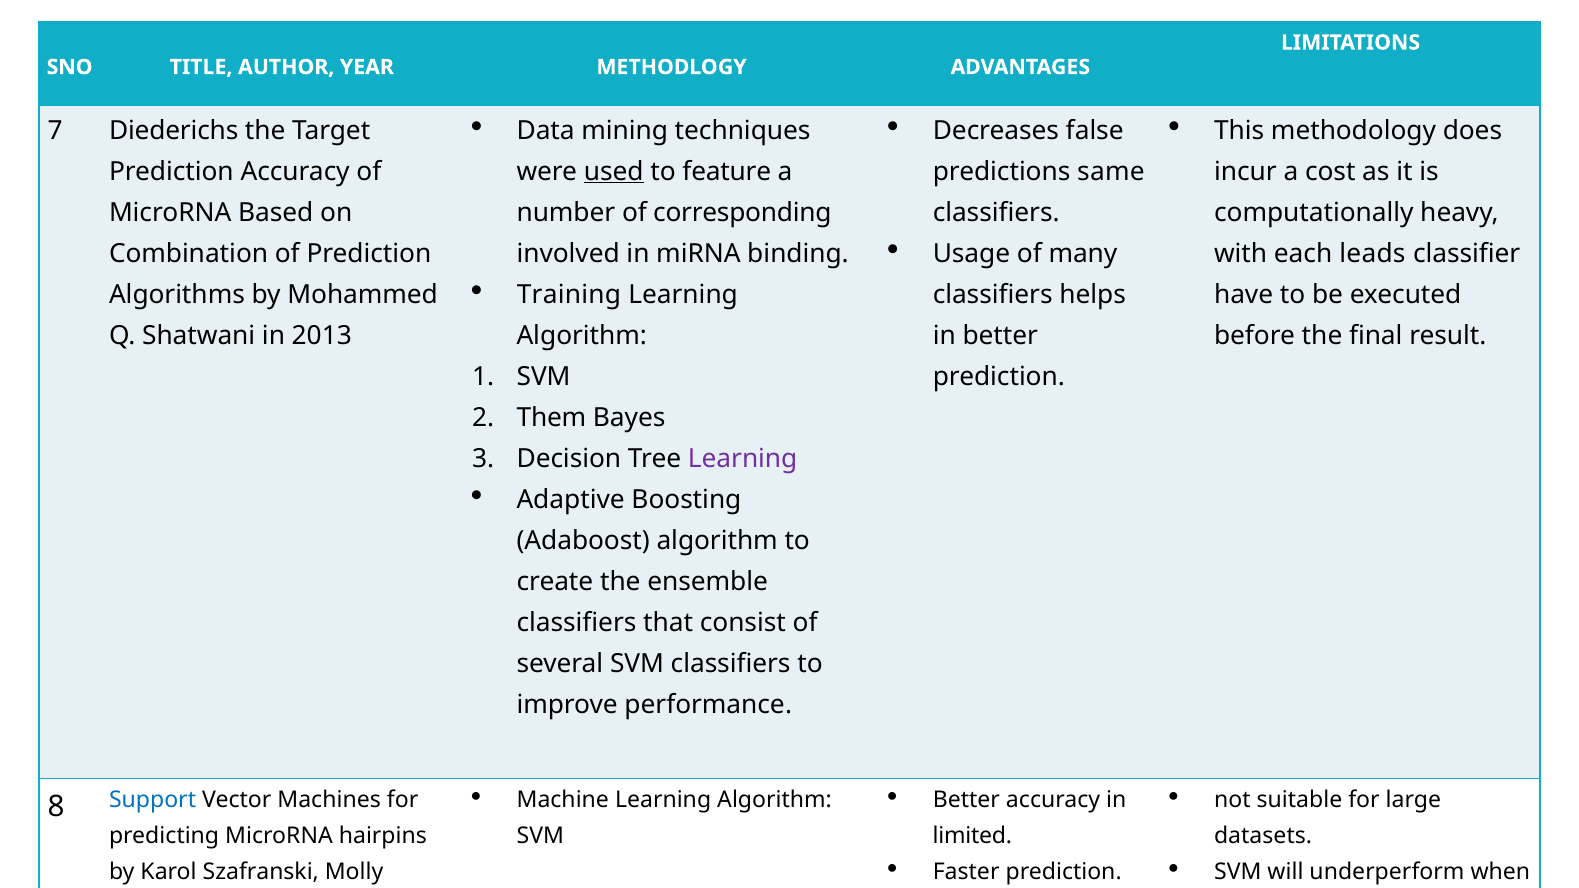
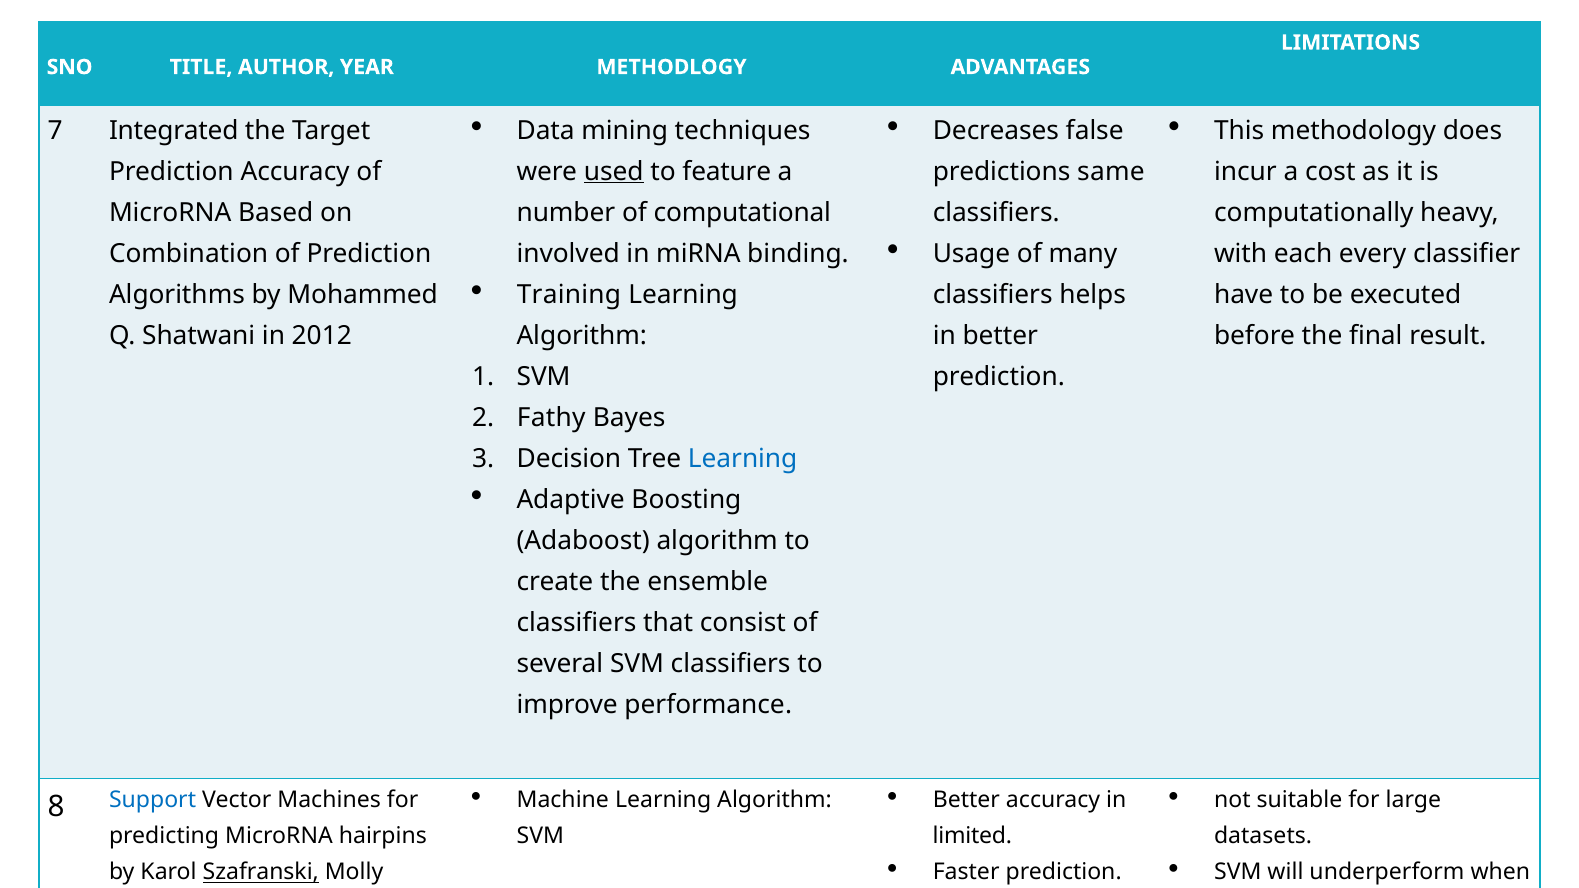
Diederichs: Diederichs -> Integrated
corresponding: corresponding -> computational
leads: leads -> every
2013: 2013 -> 2012
Them: Them -> Fathy
Learning at (743, 459) colour: purple -> blue
Szafranski underline: none -> present
